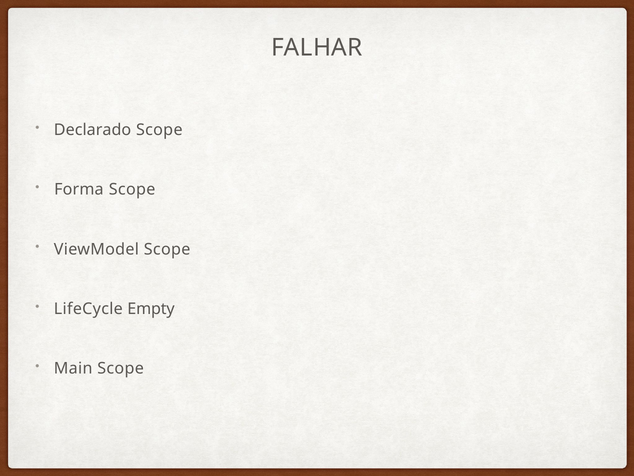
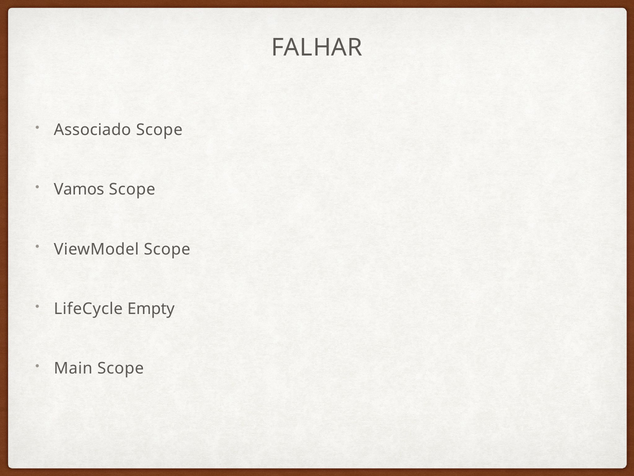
Declarado: Declarado -> Associado
Forma: Forma -> Vamos
